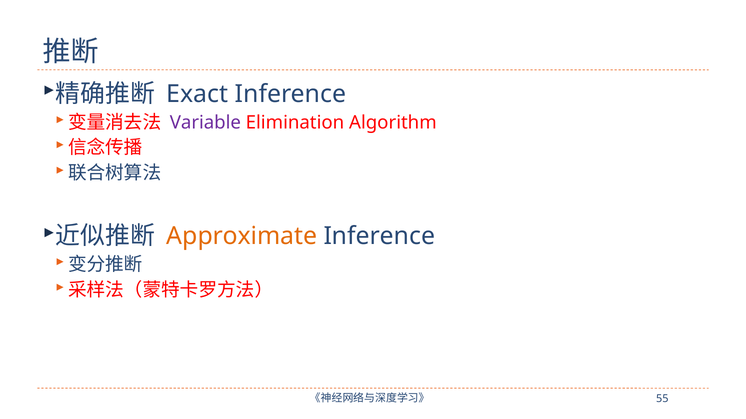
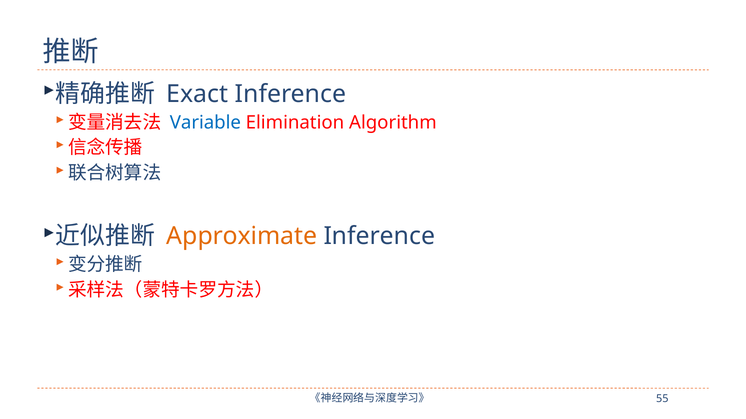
Variable colour: purple -> blue
